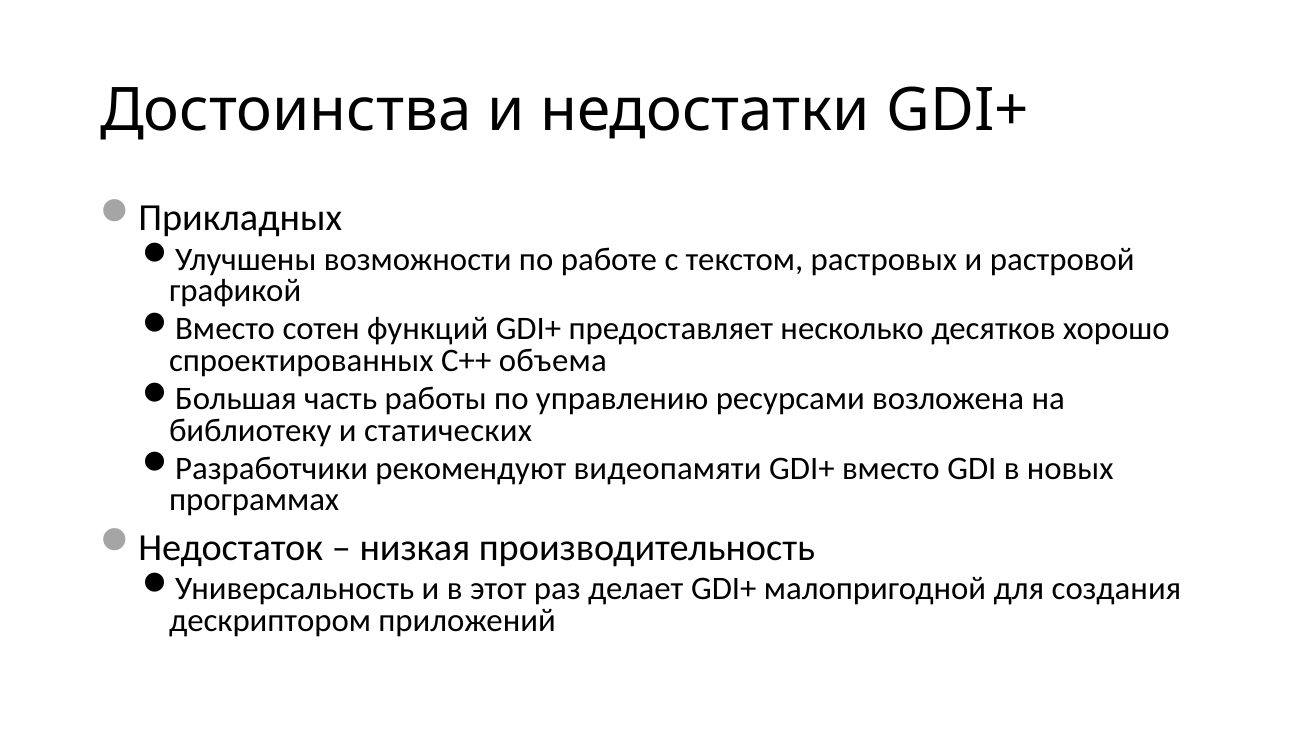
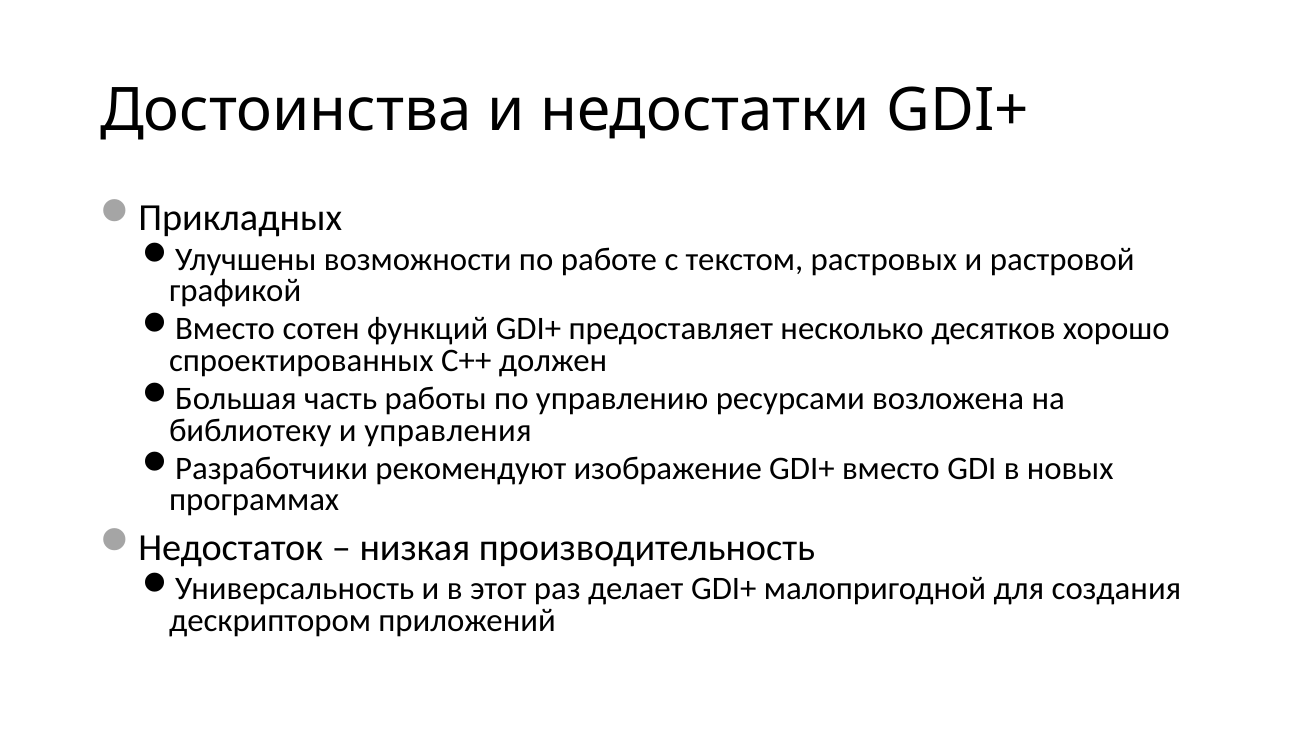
объема: объема -> должен
статических: статических -> управления
видеопамяти: видеопамяти -> изображение
